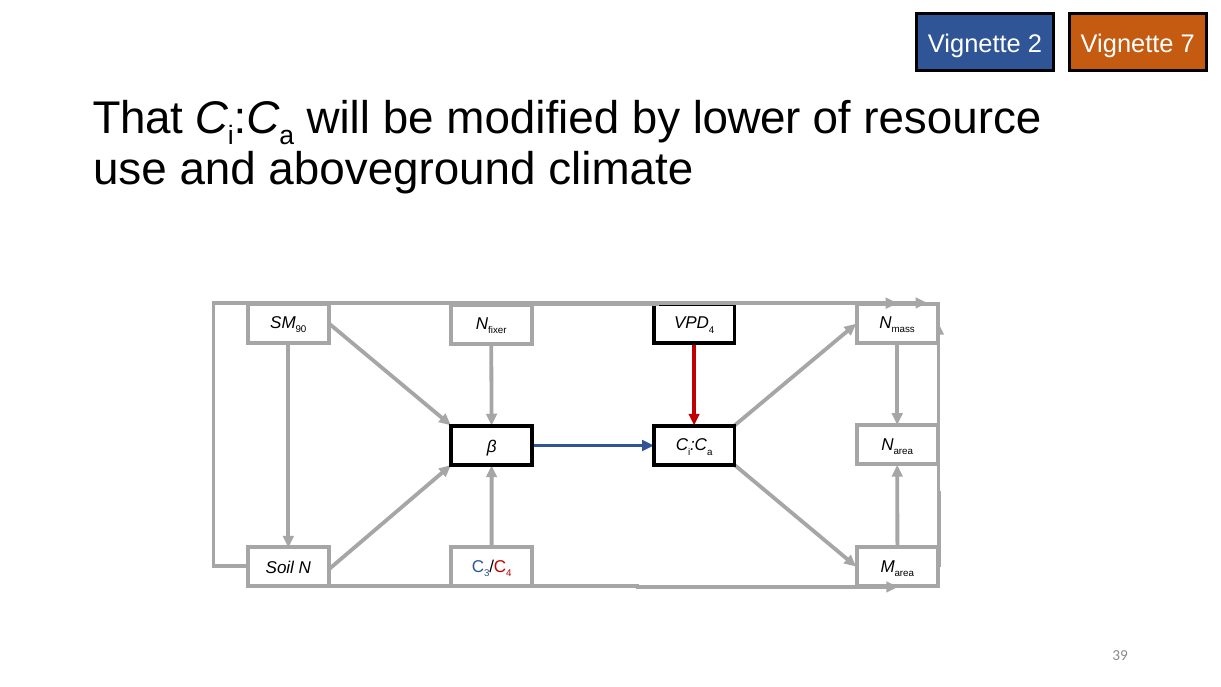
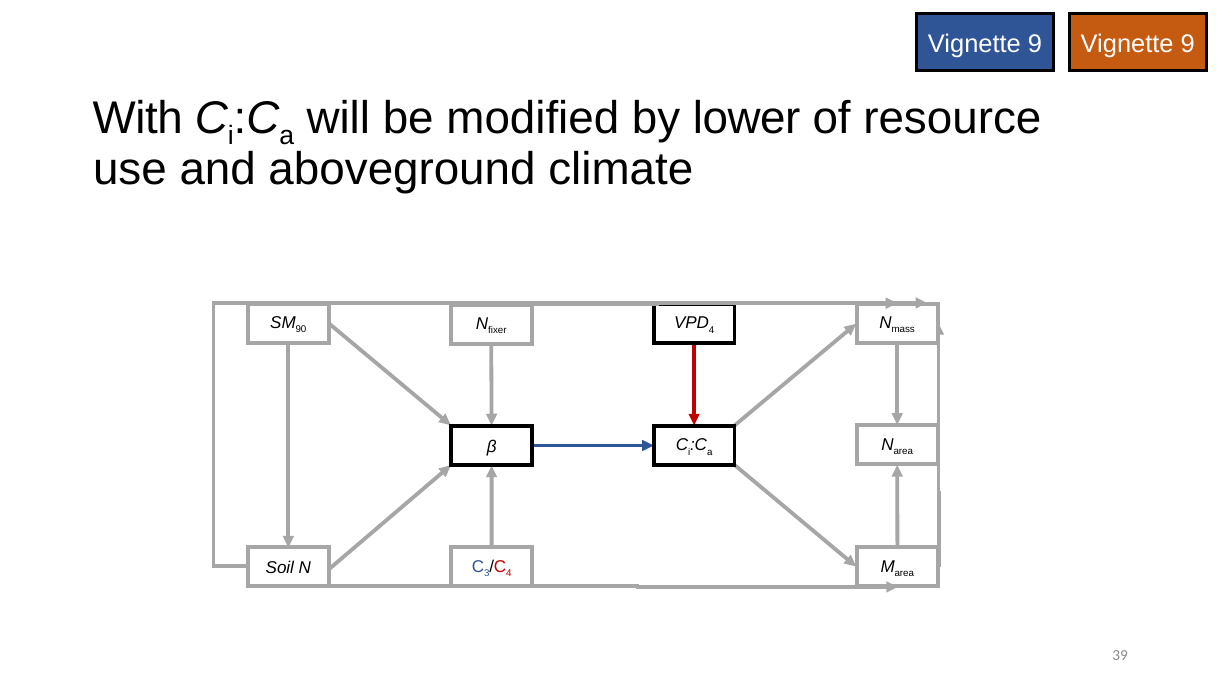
2 at (1035, 44): 2 -> 9
7 at (1188, 44): 7 -> 9
That: That -> With
